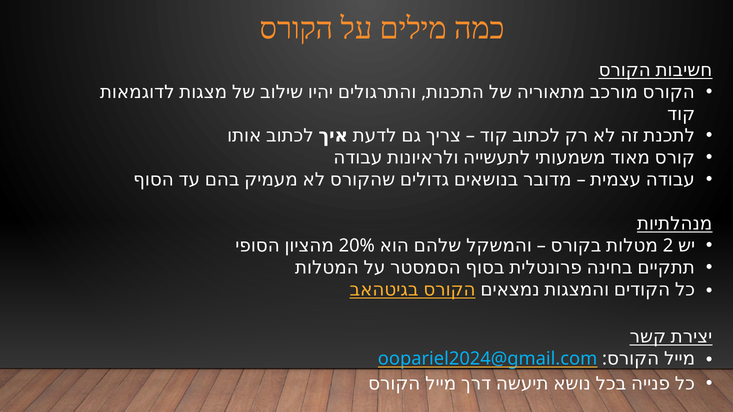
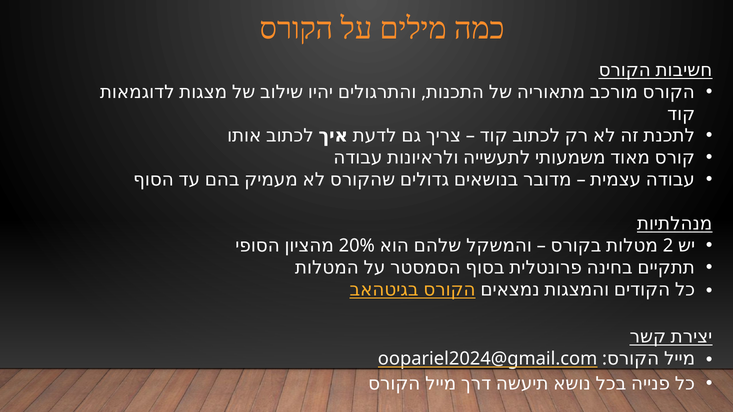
oopariel2024@gmail.com colour: light blue -> white
